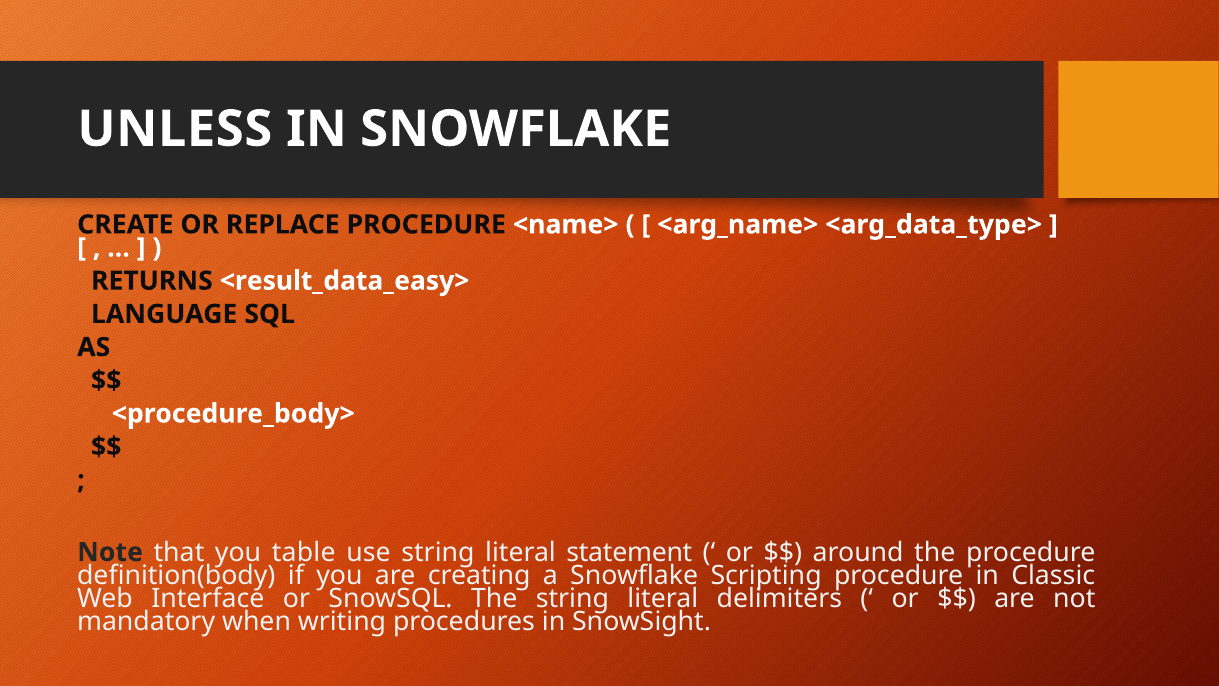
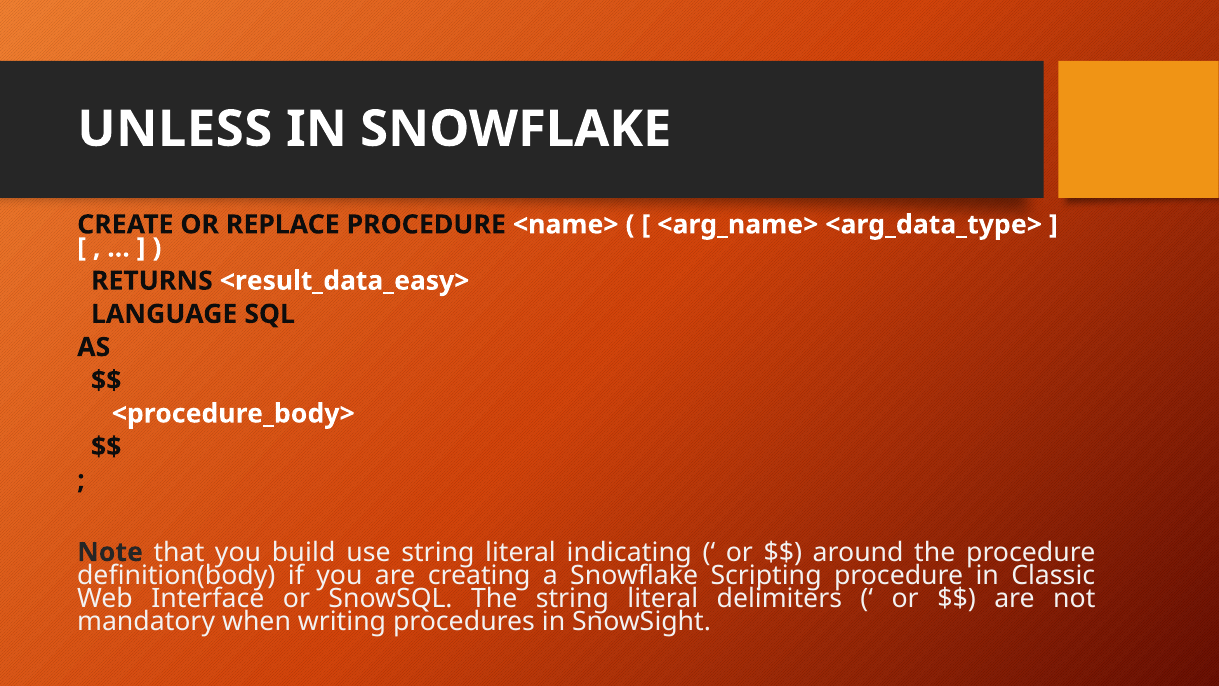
table: table -> build
statement: statement -> indicating
